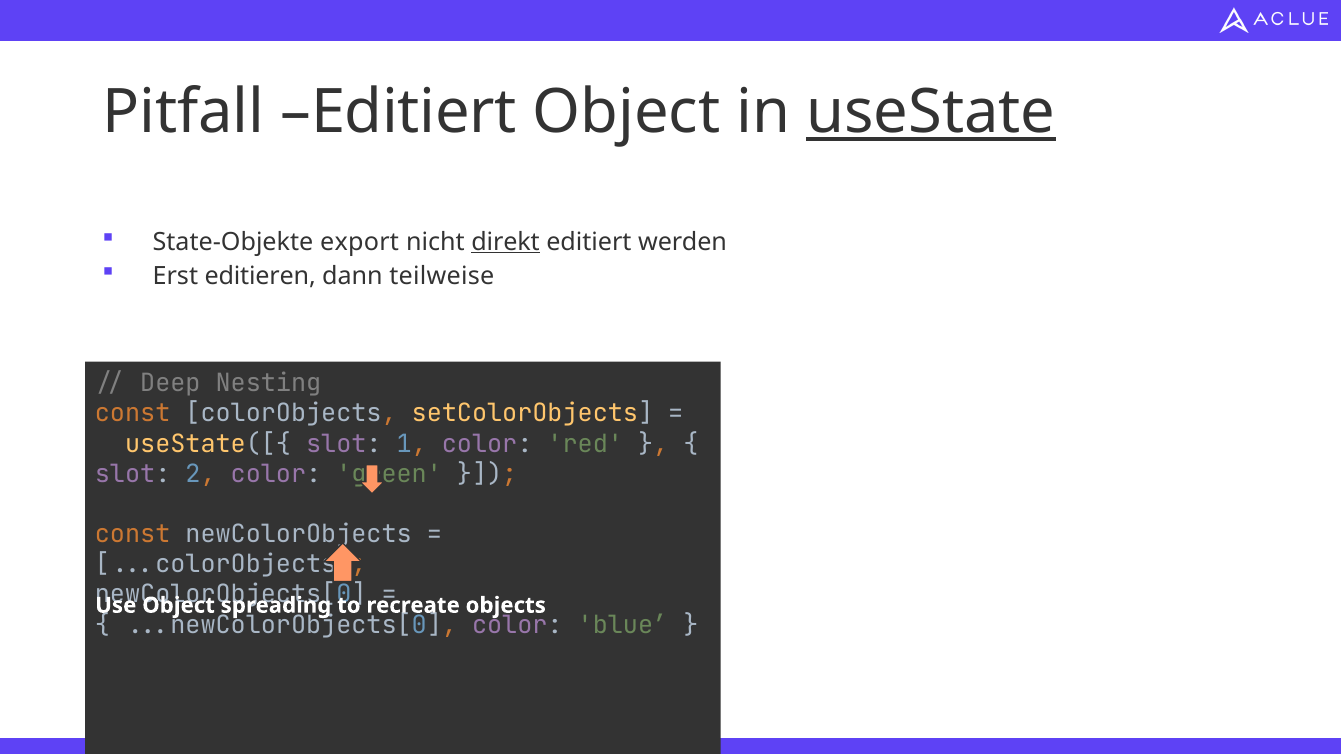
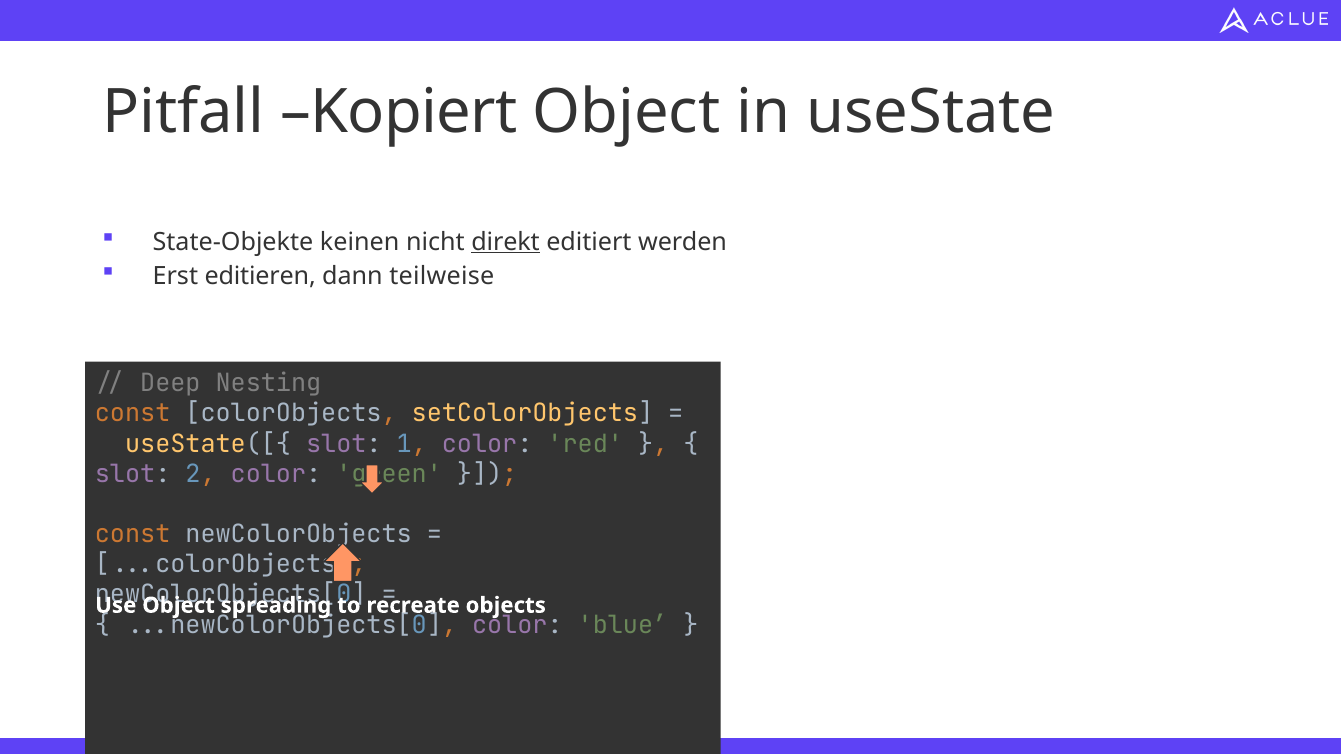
Pitfall Editiert: Editiert -> Kopiert
useState underline: present -> none
export: export -> keinen
